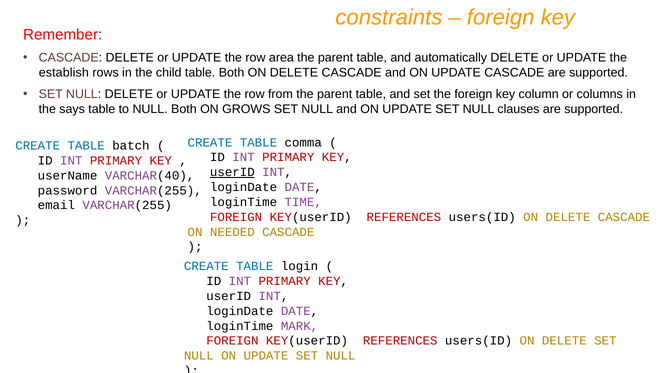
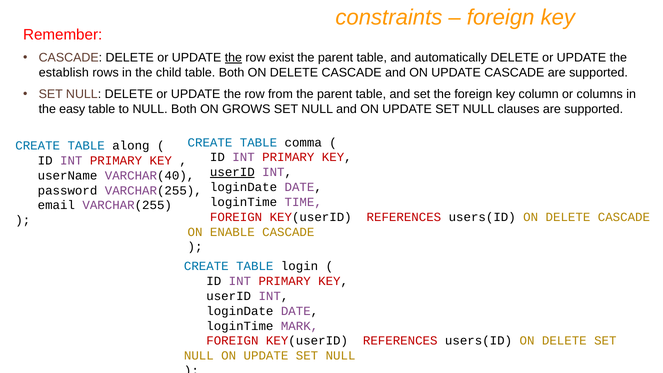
the at (233, 58) underline: none -> present
area: area -> exist
says: says -> easy
batch: batch -> along
NEEDED: NEEDED -> ENABLE
